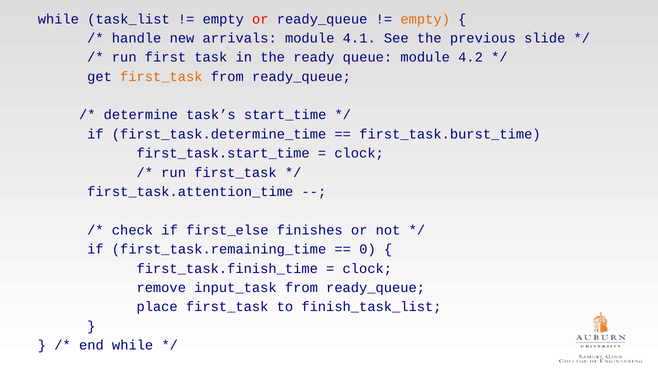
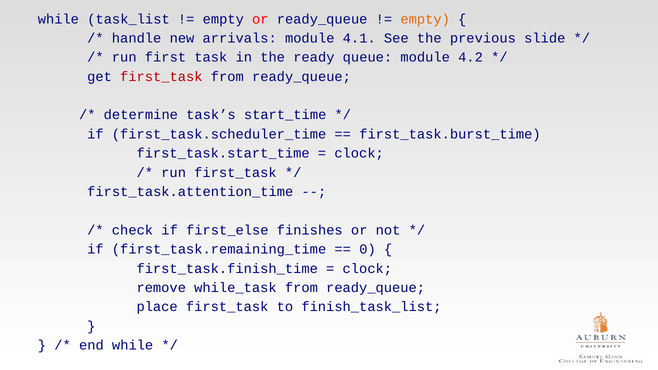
first_task at (161, 77) colour: orange -> red
first_task.determine_time: first_task.determine_time -> first_task.scheduler_time
input_task: input_task -> while_task
